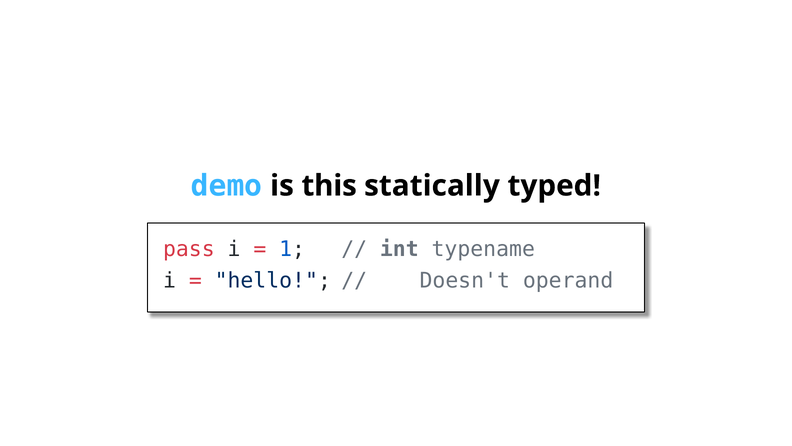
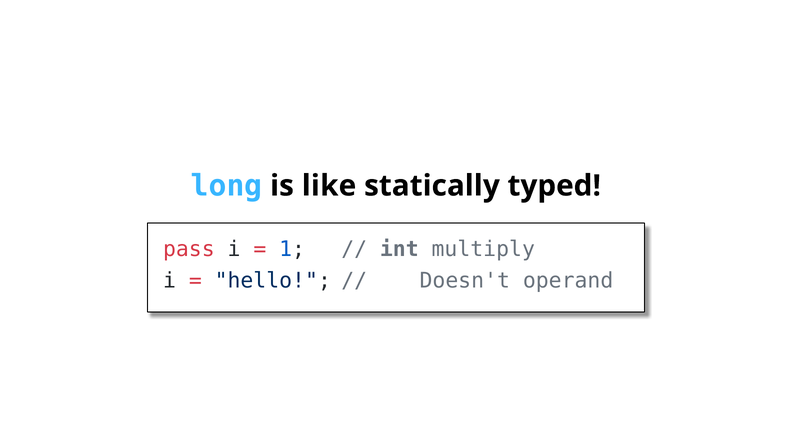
demo: demo -> long
this: this -> like
typename: typename -> multiply
